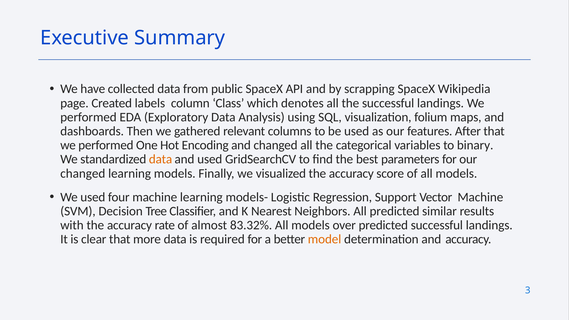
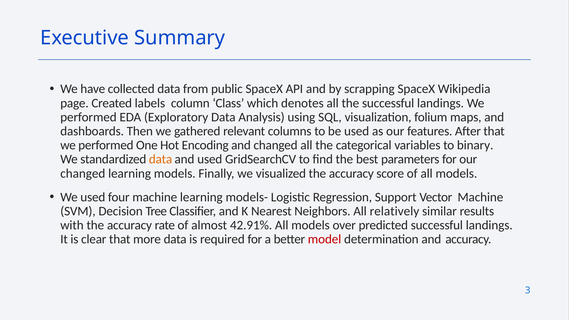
All predicted: predicted -> relatively
83.32%: 83.32% -> 42.91%
model colour: orange -> red
